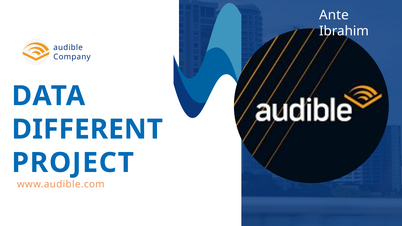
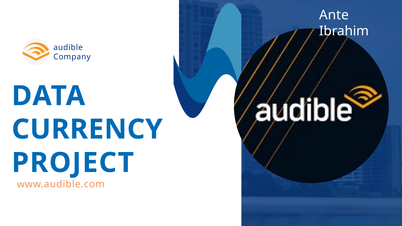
DIFFERENT: DIFFERENT -> CURRENCY
